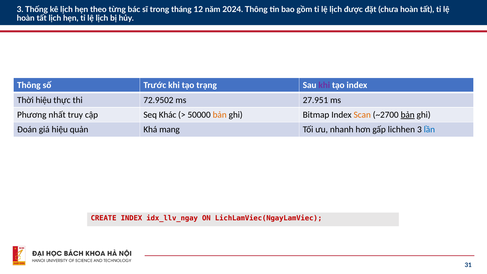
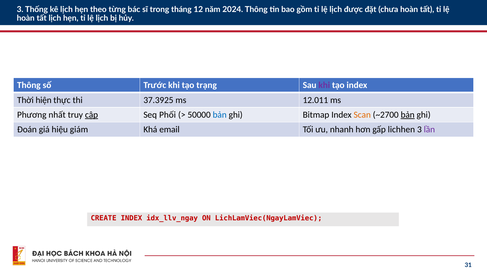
Thời hiệu: hiệu -> hiện
72.9502: 72.9502 -> 37.3925
27.951: 27.951 -> 12.011
cập underline: none -> present
Khác: Khác -> Phối
bản at (220, 115) colour: orange -> blue
quản: quản -> giám
mang: mang -> email
lần colour: blue -> purple
